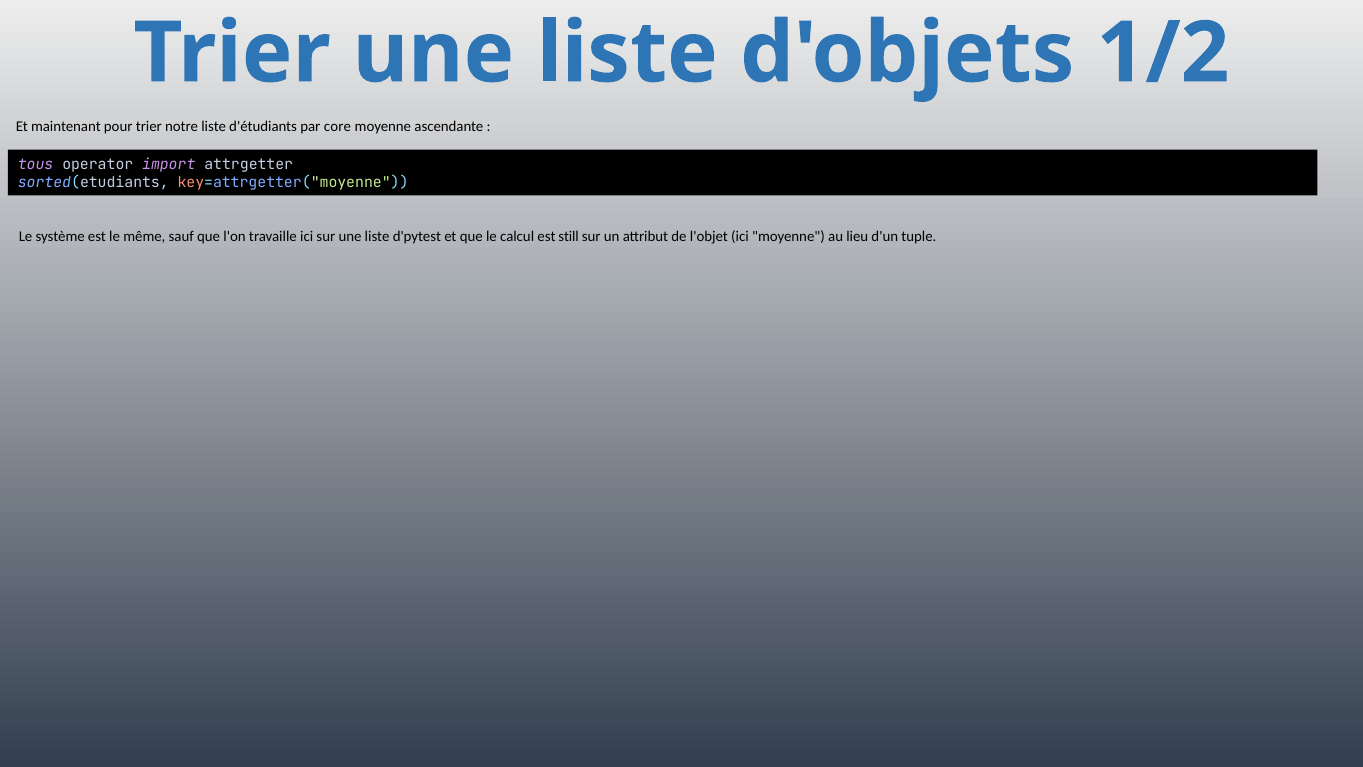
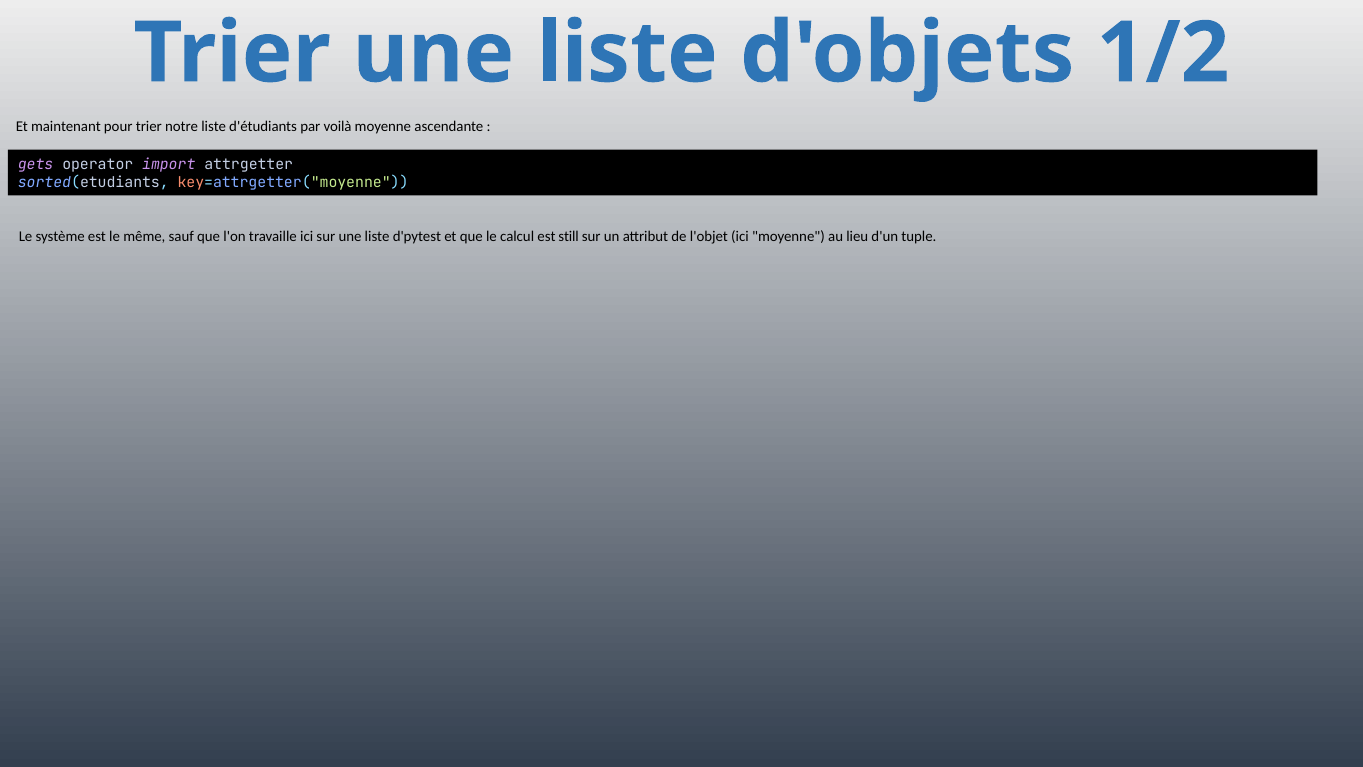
core: core -> voilà
tous: tous -> gets
